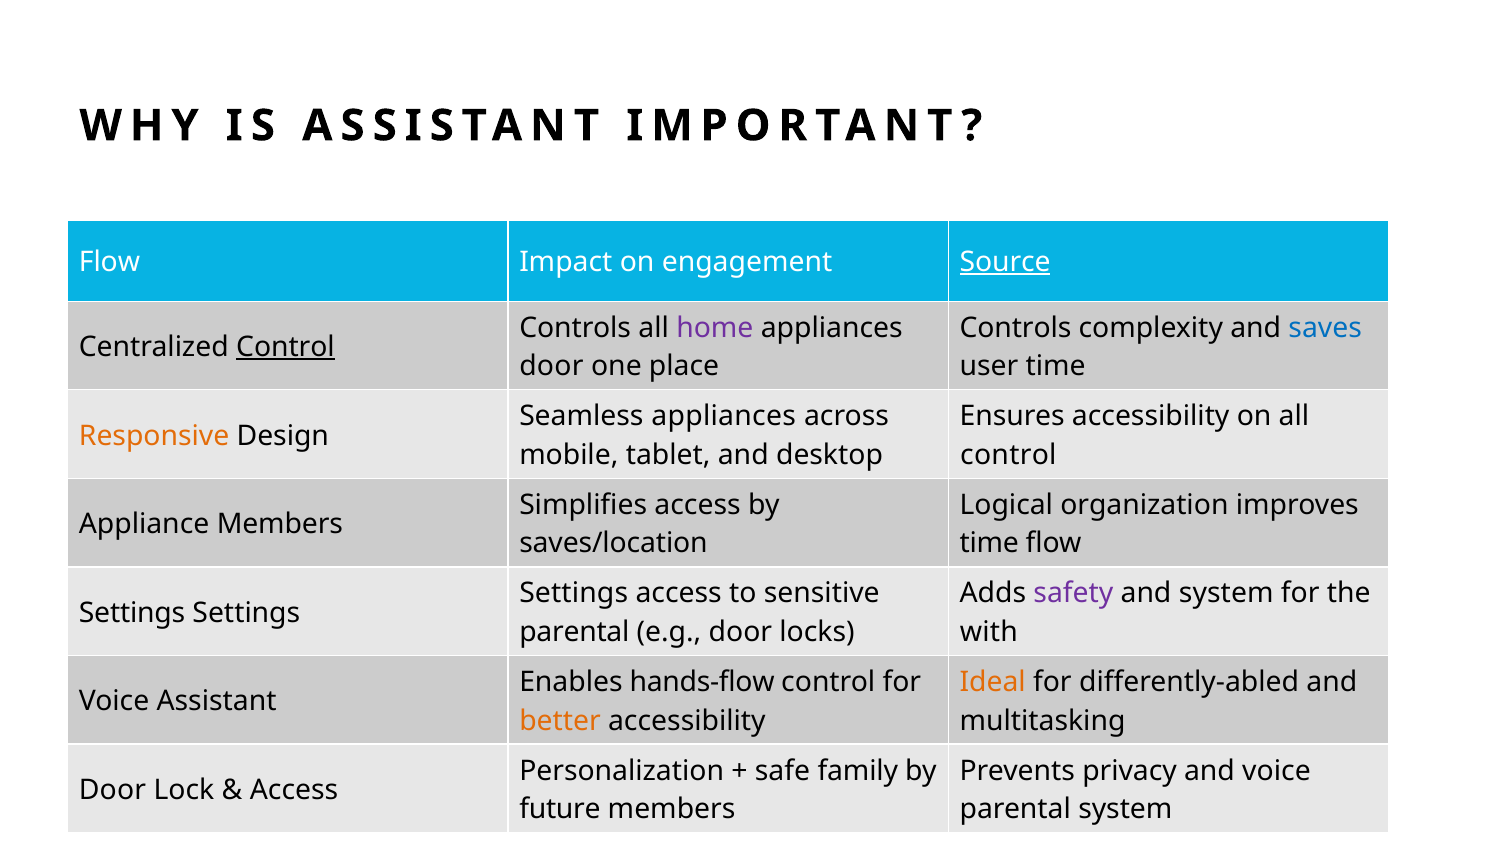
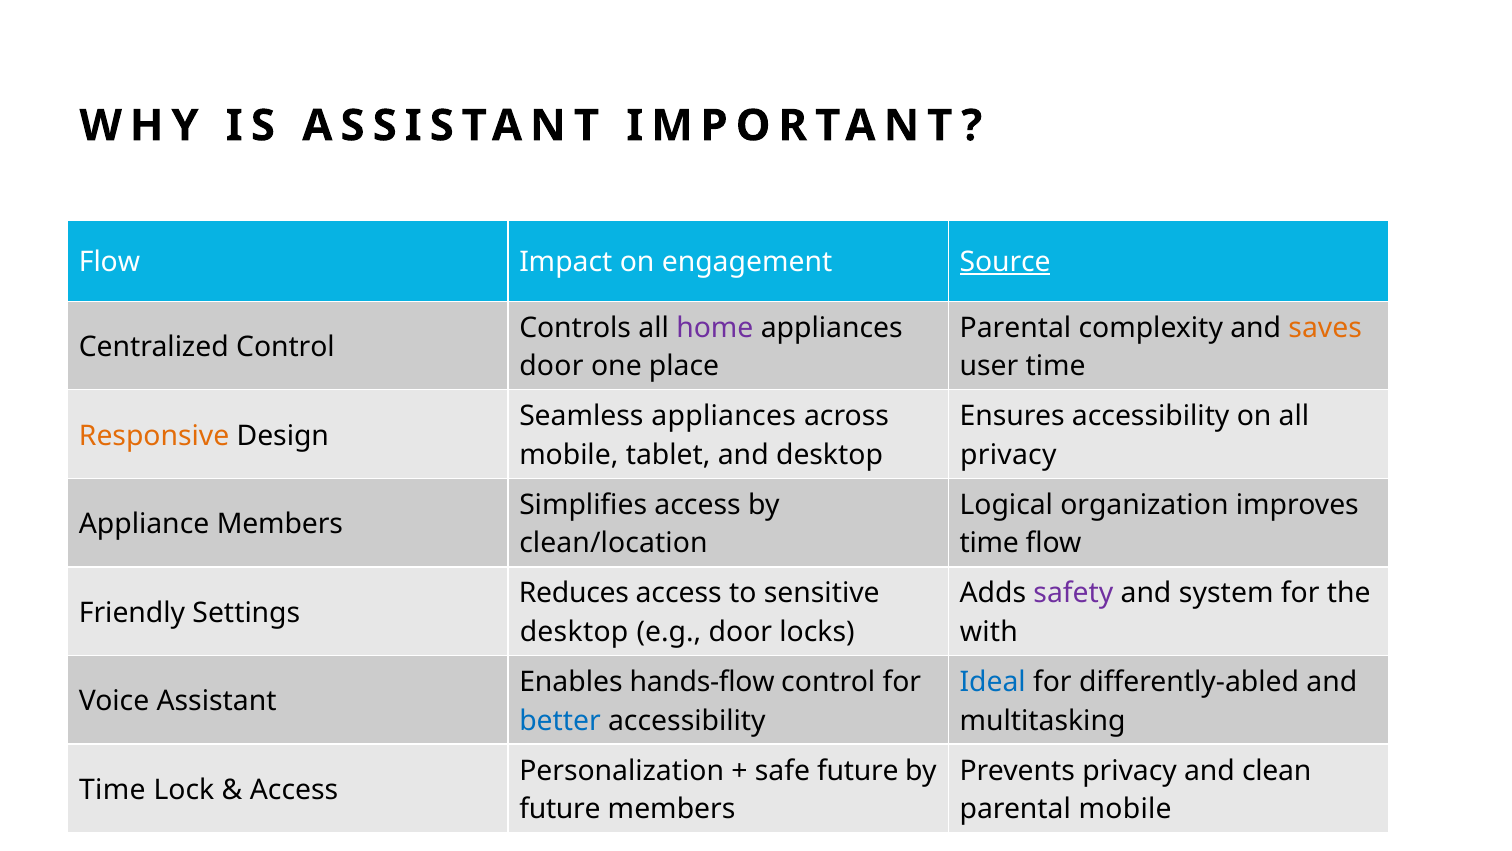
Controls at (1016, 328): Controls -> Parental
saves colour: blue -> orange
Control at (285, 347) underline: present -> none
control at (1008, 455): control -> privacy
saves/location: saves/location -> clean/location
Settings at (574, 593): Settings -> Reduces
Settings at (132, 612): Settings -> Friendly
parental at (574, 632): parental -> desktop
Ideal colour: orange -> blue
better colour: orange -> blue
safe family: family -> future
and voice: voice -> clean
Door at (112, 790): Door -> Time
parental system: system -> mobile
